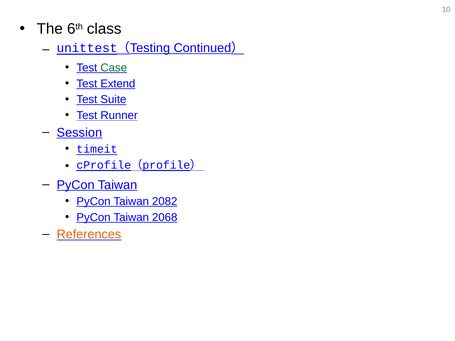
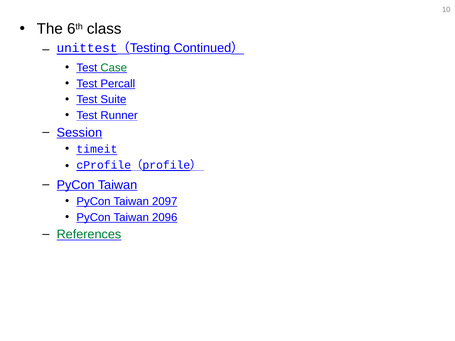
Extend: Extend -> Percall
2082: 2082 -> 2097
2068: 2068 -> 2096
References colour: orange -> green
